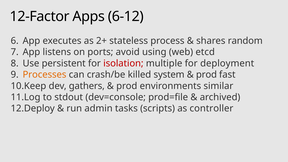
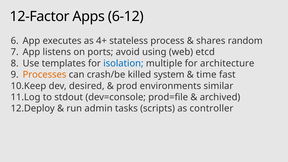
2+: 2+ -> 4+
persistent: persistent -> templates
isolation colour: red -> blue
deployment: deployment -> architecture
prod at (206, 75): prod -> time
gathers: gathers -> desired
